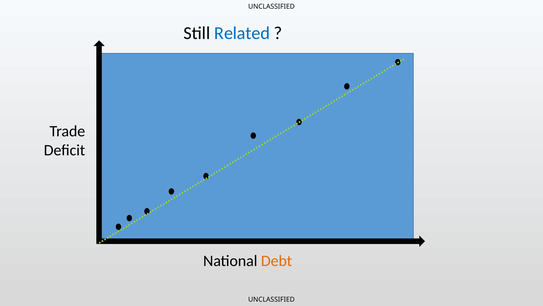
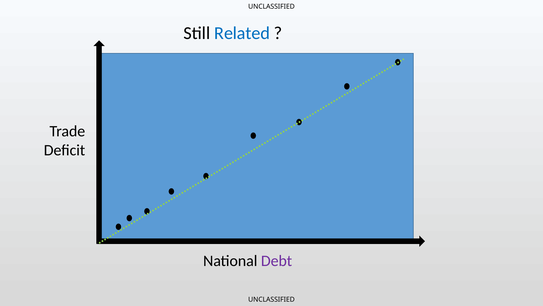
Debt colour: orange -> purple
